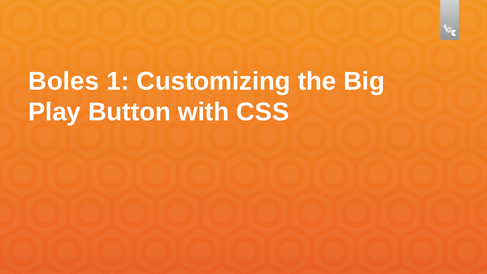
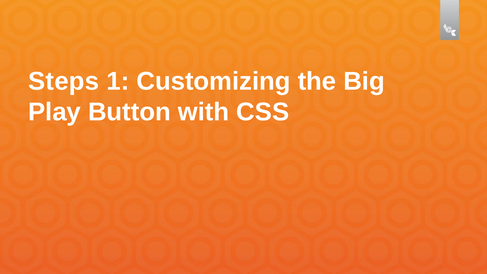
Boles: Boles -> Steps
